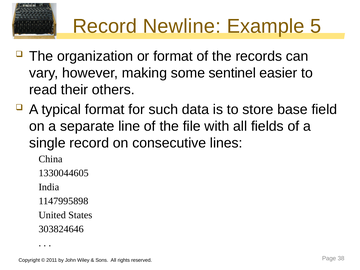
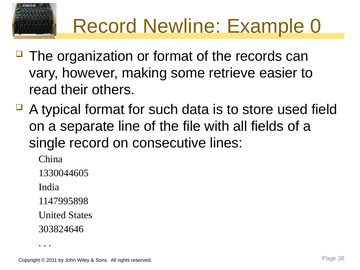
5: 5 -> 0
sentinel: sentinel -> retrieve
base: base -> used
